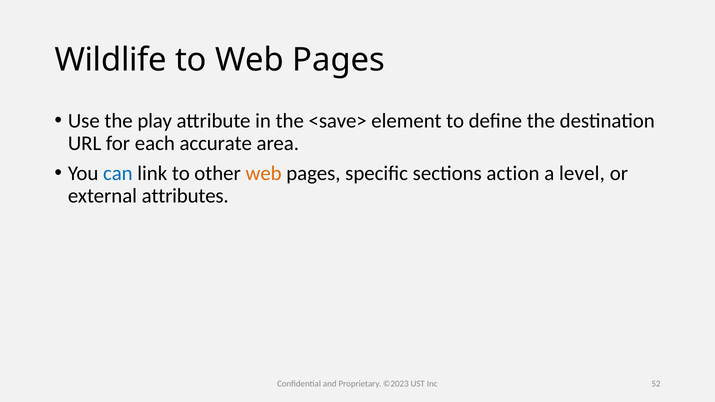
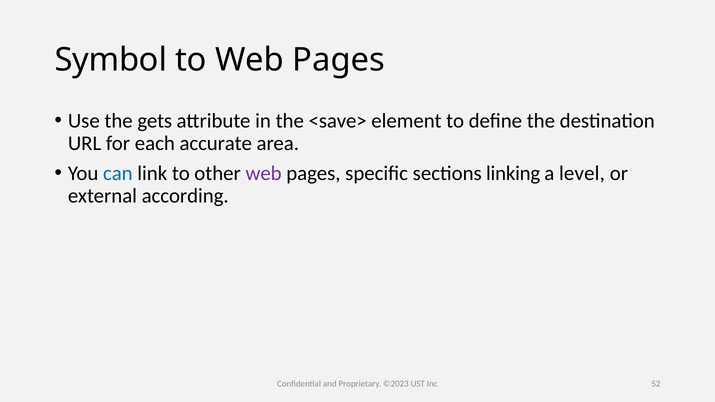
Wildlife: Wildlife -> Symbol
play: play -> gets
web at (264, 173) colour: orange -> purple
action: action -> linking
attributes: attributes -> according
